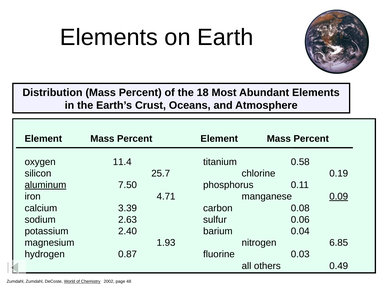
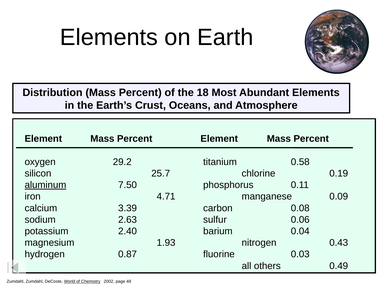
11.4: 11.4 -> 29.2
0.09 underline: present -> none
6.85: 6.85 -> 0.43
